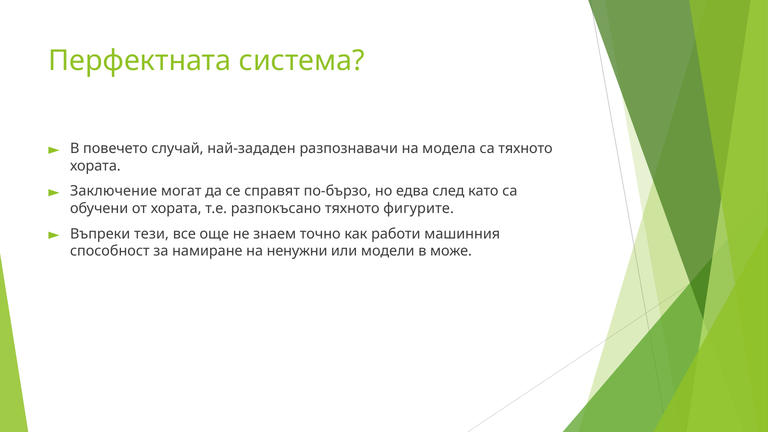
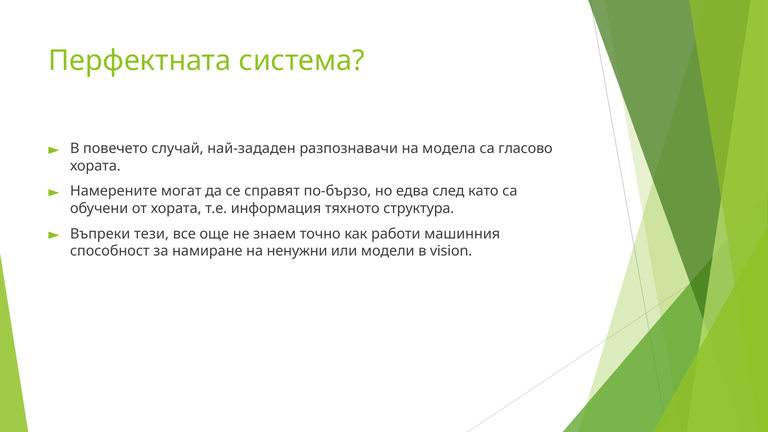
са тяхното: тяхното -> гласово
Заключение: Заключение -> Намерените
разпокъсано: разпокъсано -> информация
фигурите: фигурите -> структура
може: може -> vision
